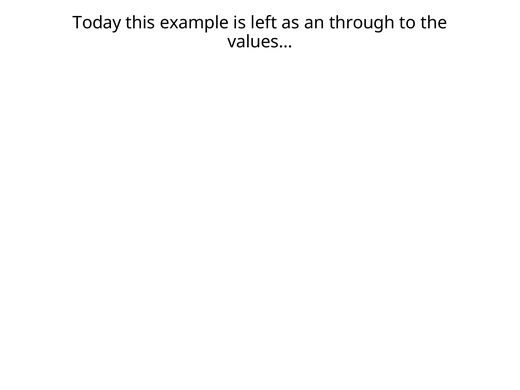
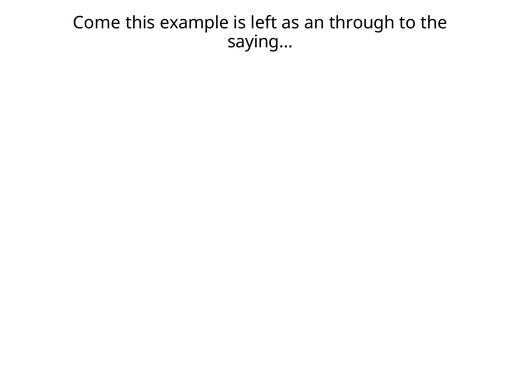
Today: Today -> Come
values…: values… -> saying…
